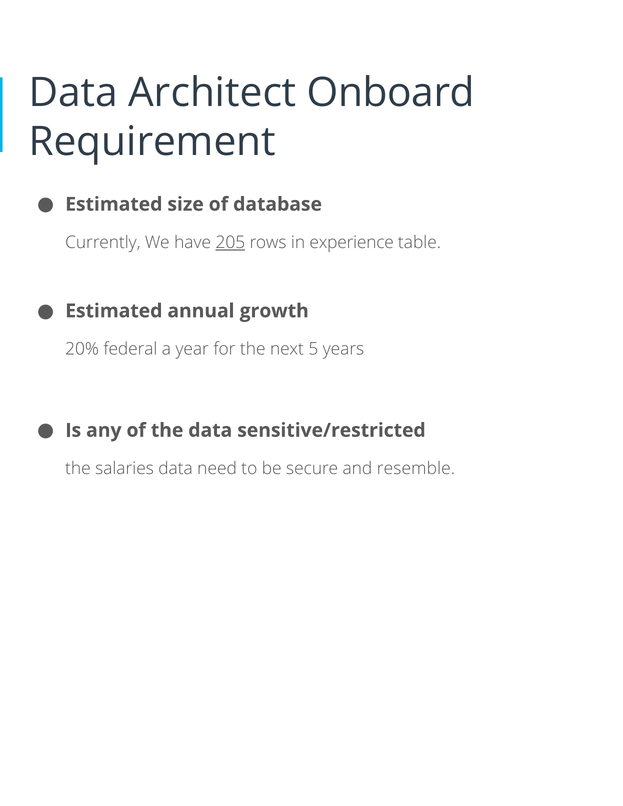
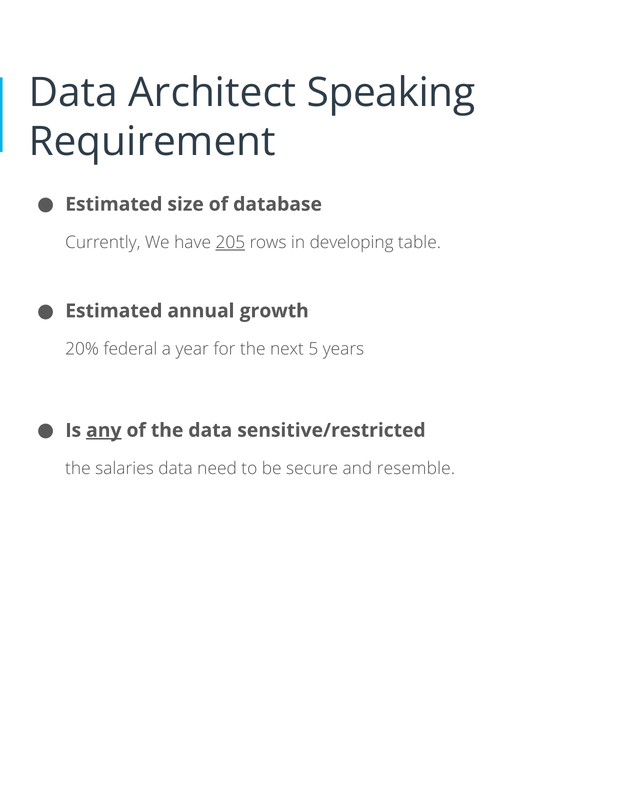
Onboard: Onboard -> Speaking
experience: experience -> developing
any underline: none -> present
